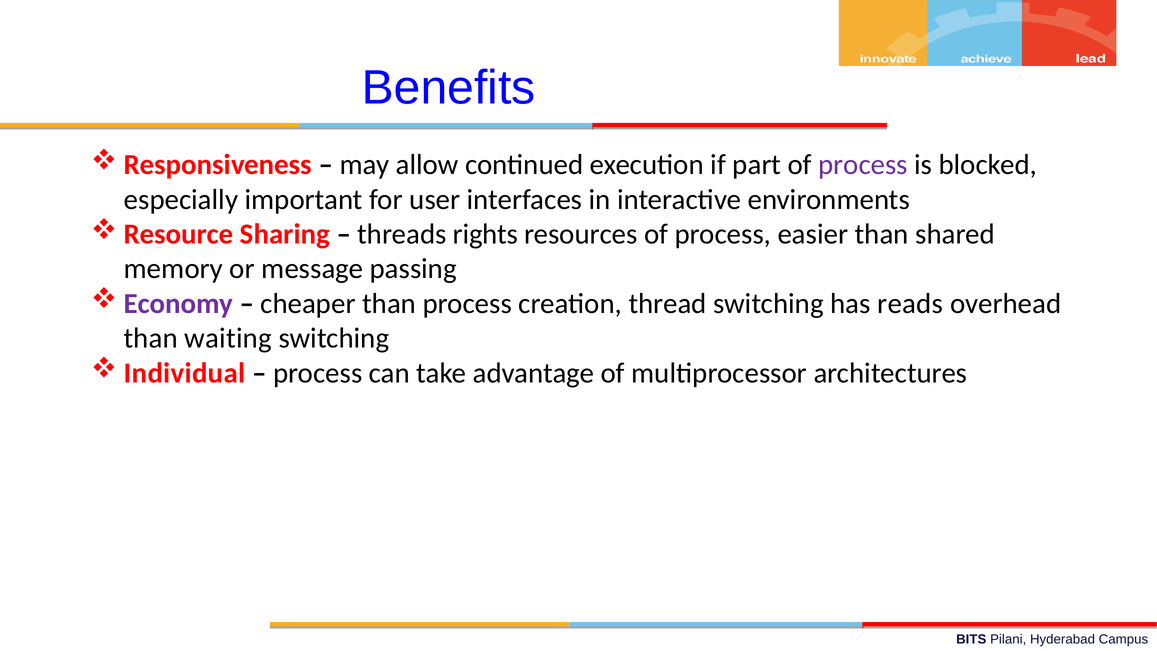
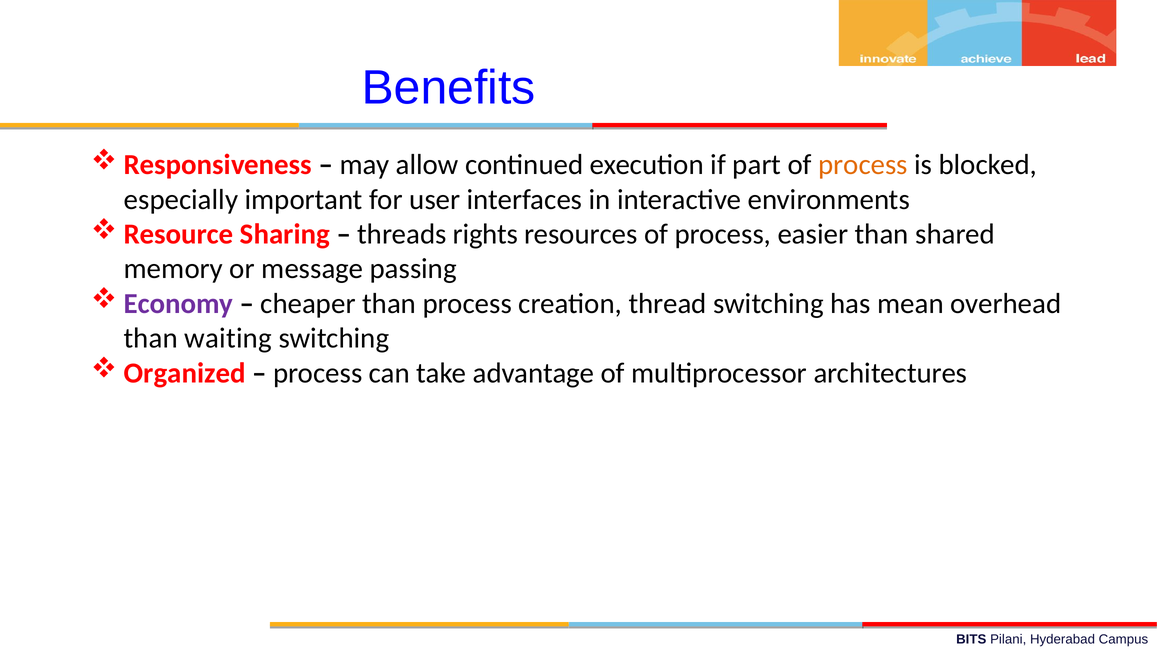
process at (863, 165) colour: purple -> orange
reads: reads -> mean
Individual: Individual -> Organized
